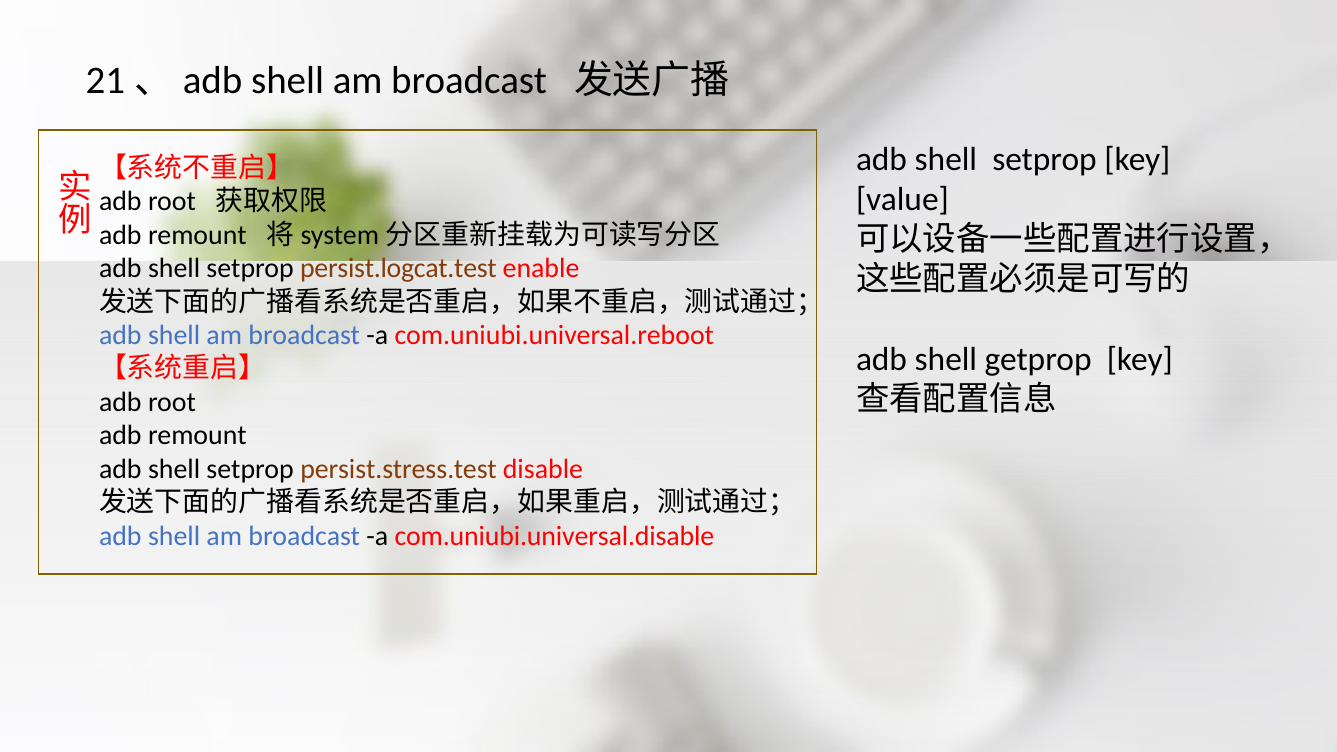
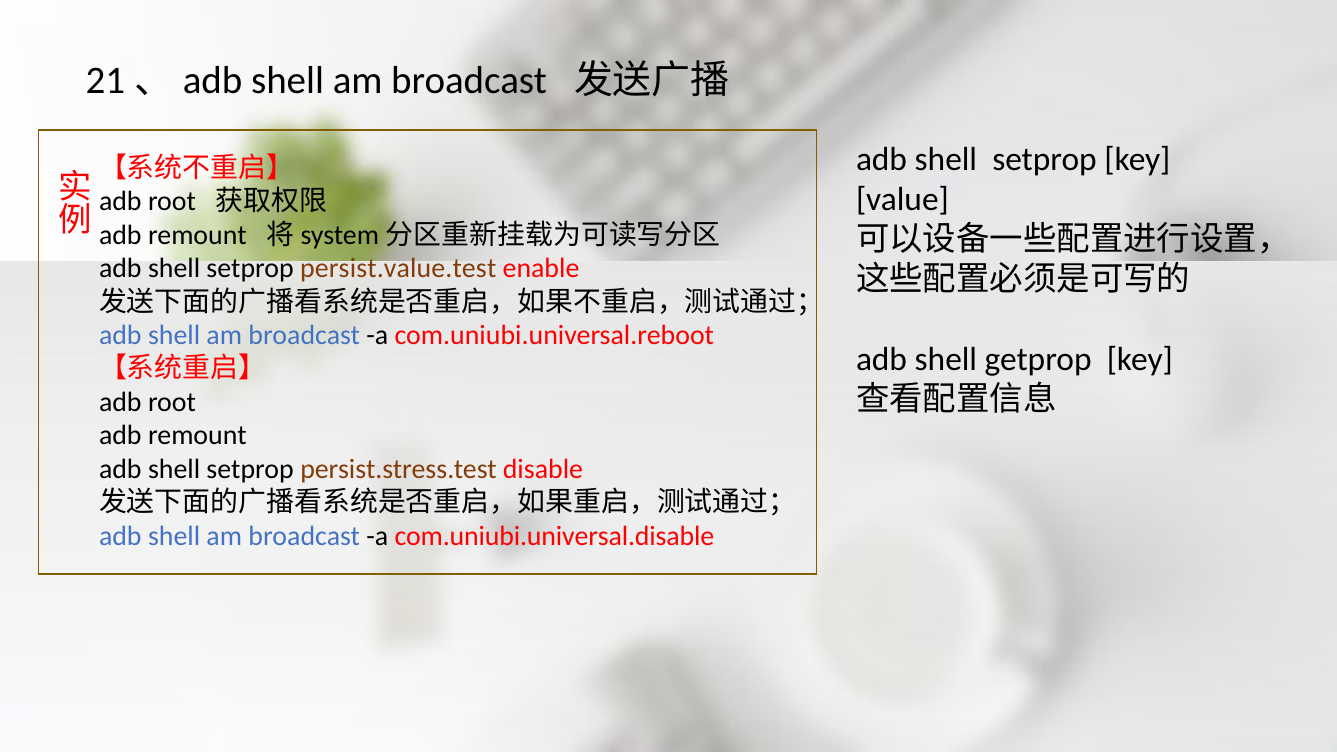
persist.logcat.test: persist.logcat.test -> persist.value.test
